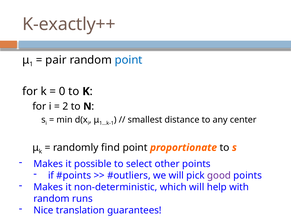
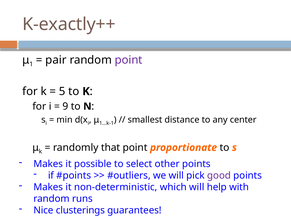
point at (129, 60) colour: blue -> purple
0: 0 -> 5
2: 2 -> 9
find: find -> that
translation: translation -> clusterings
